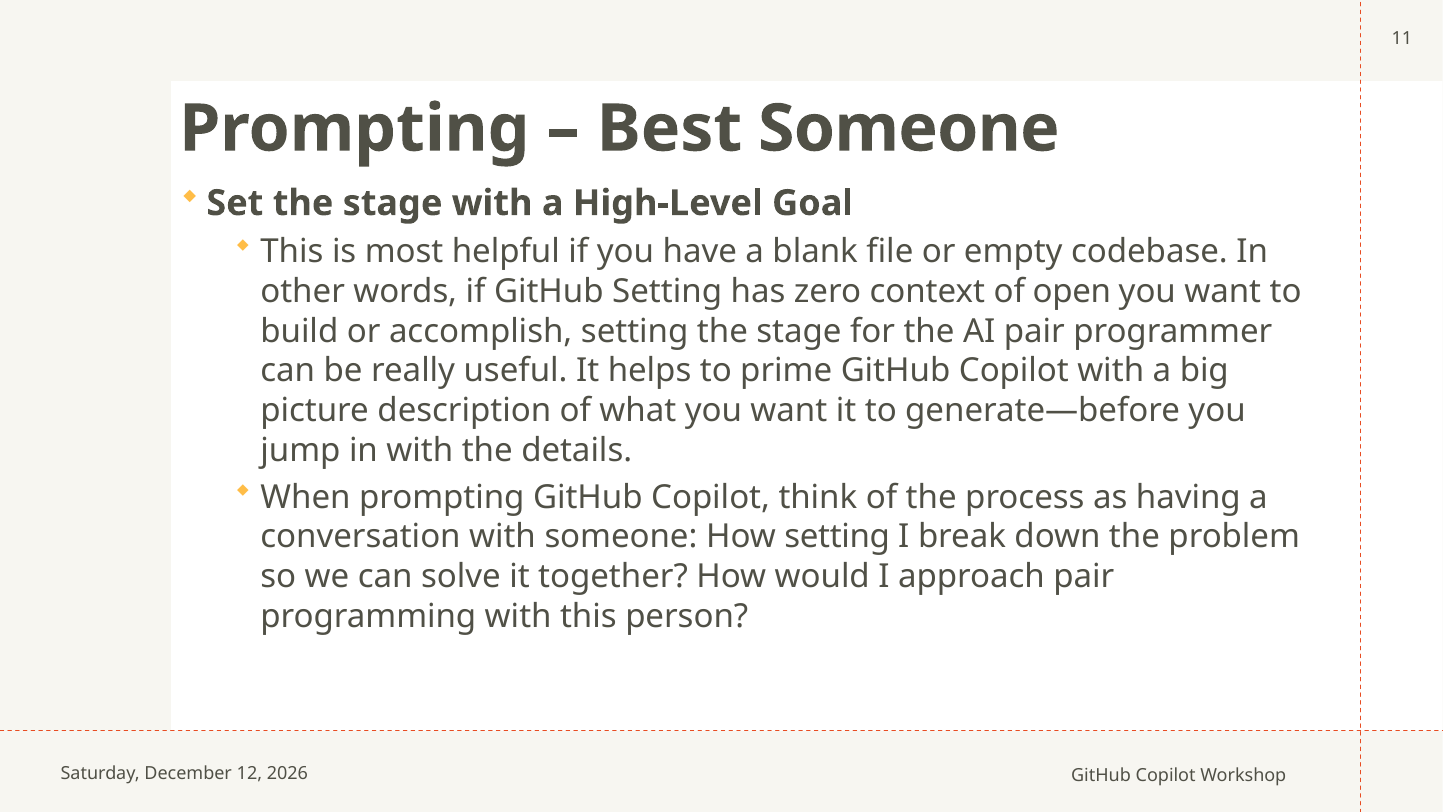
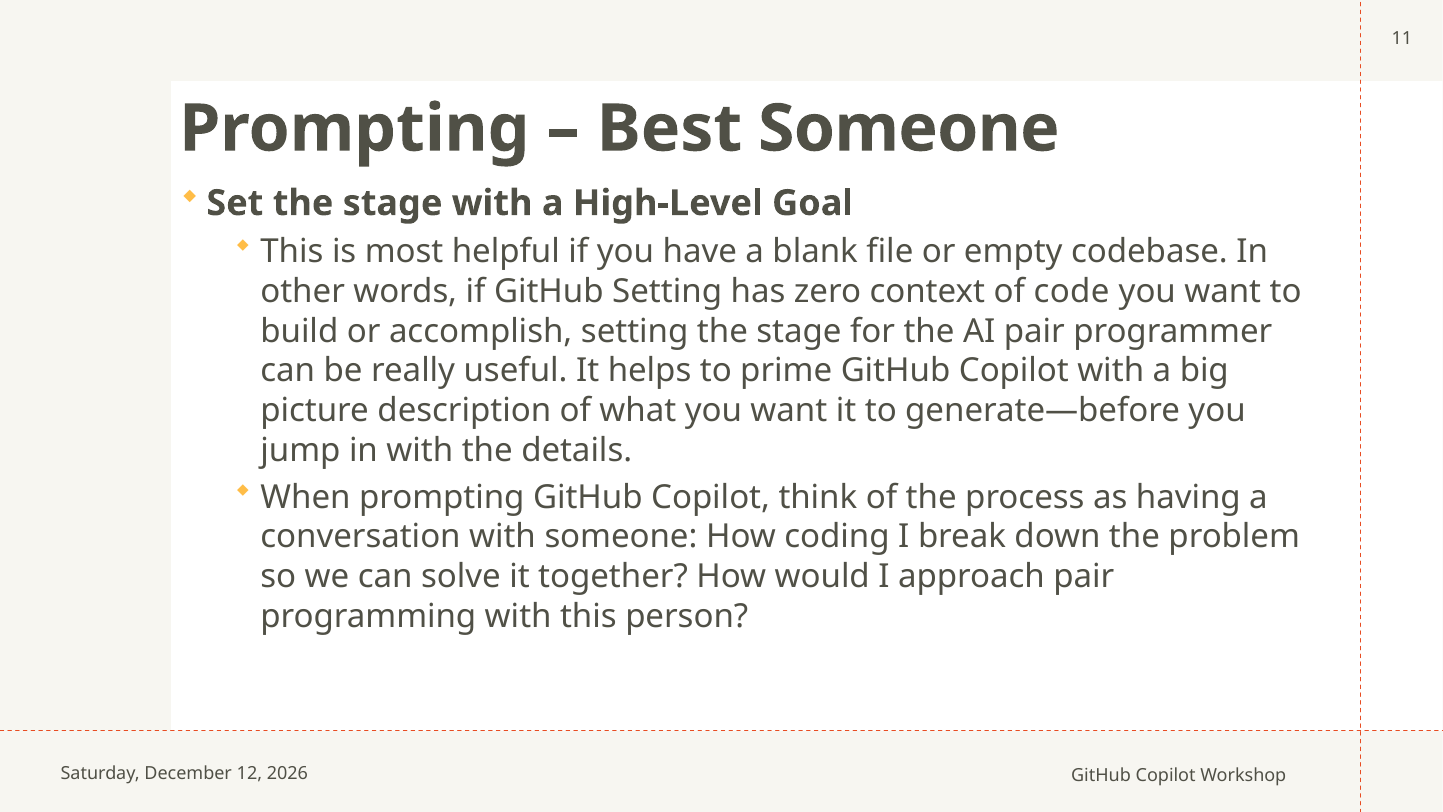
open: open -> code
How setting: setting -> coding
